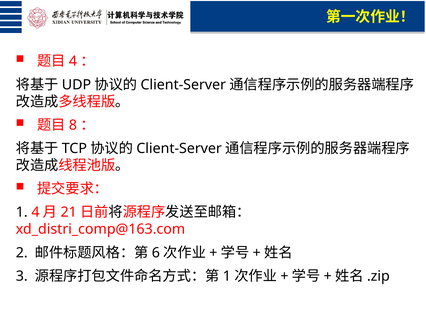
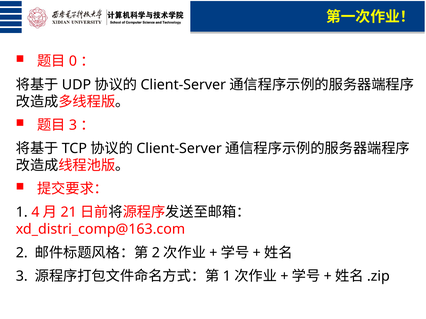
4 at (73, 61): 4 -> 0
8 at (73, 125): 8 -> 3
6 at (156, 253): 6 -> 2
